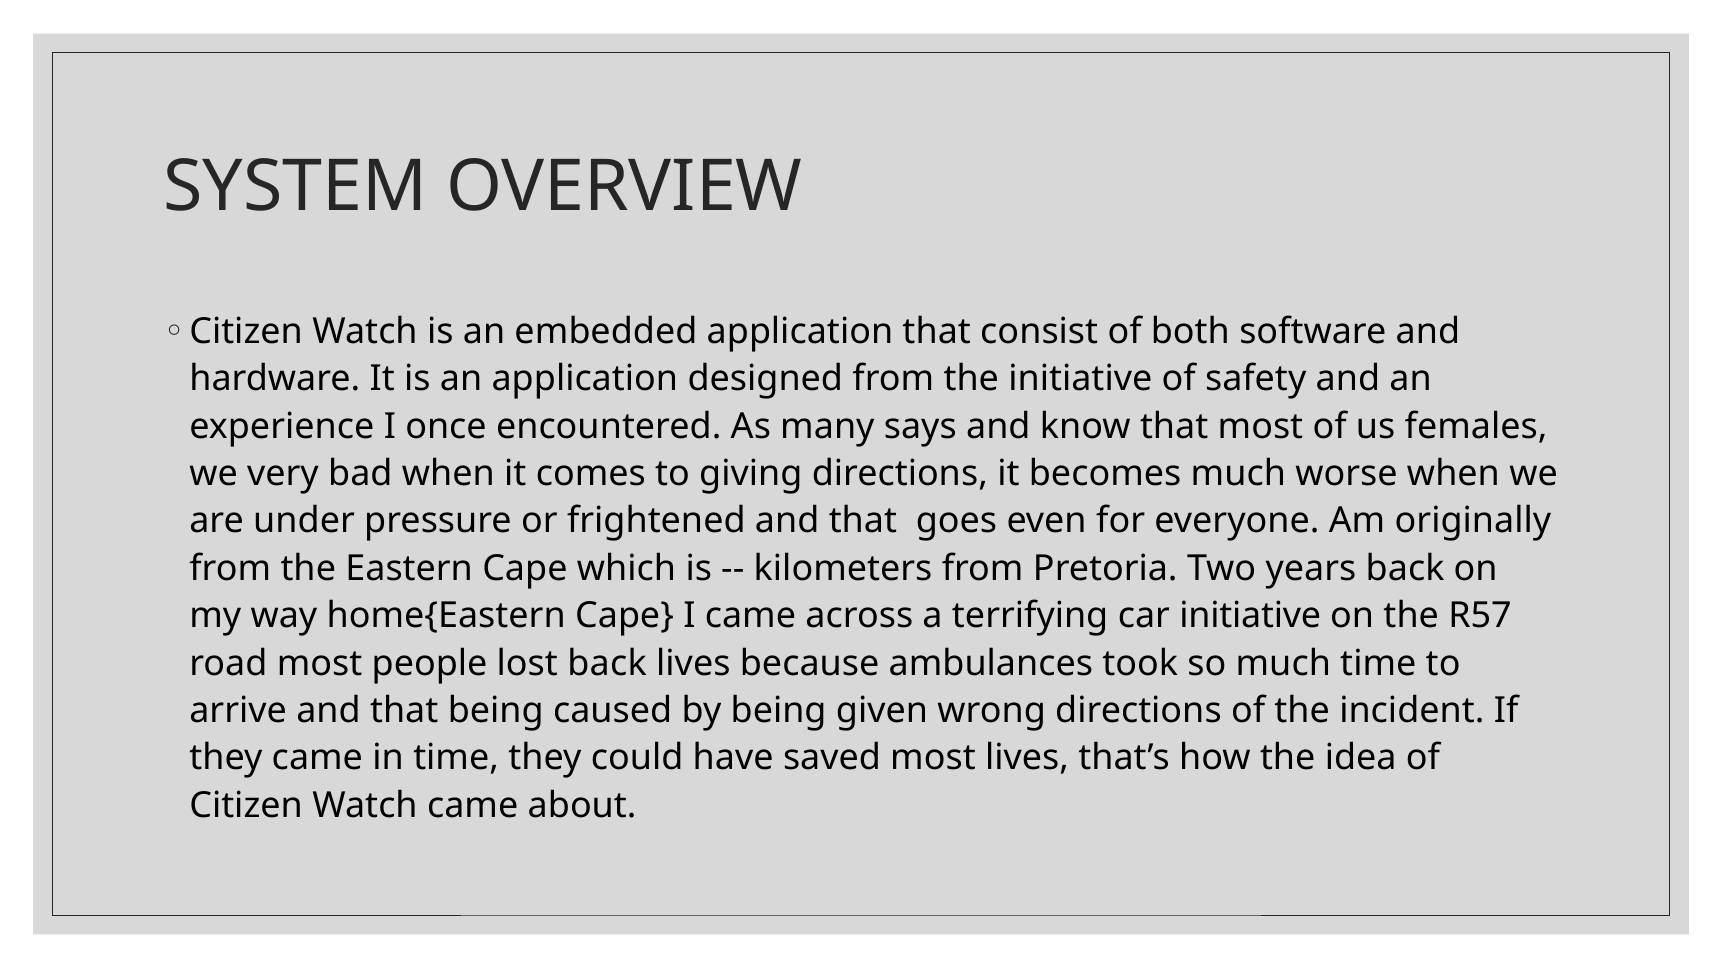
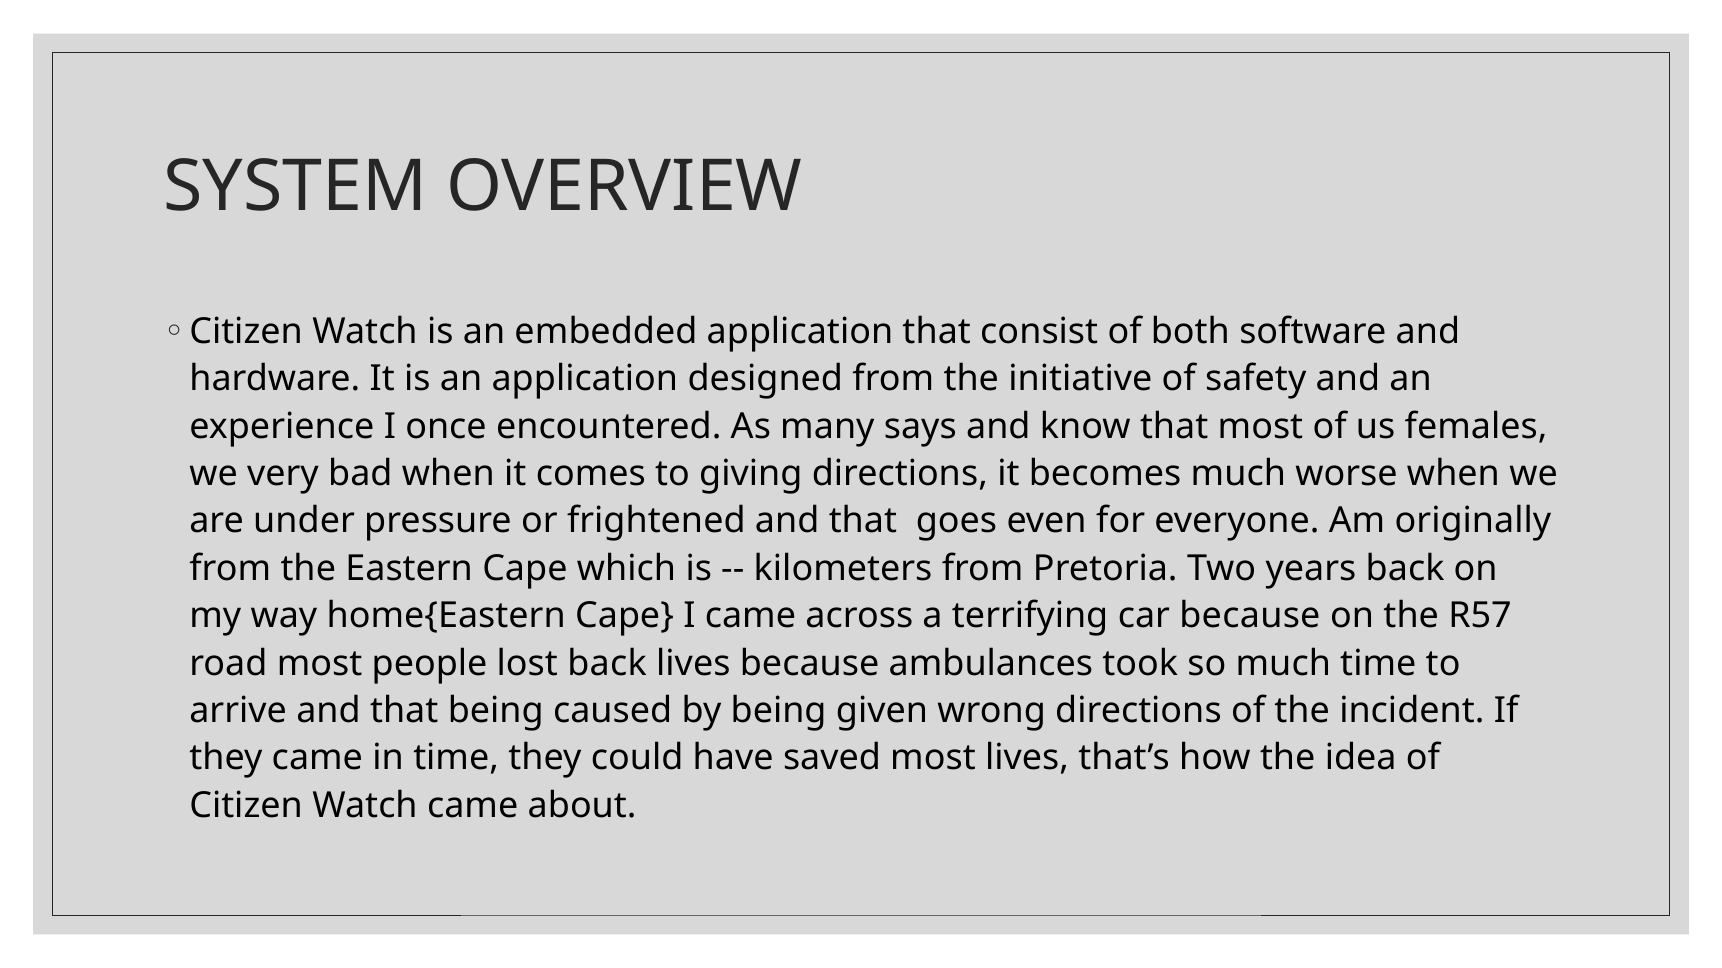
car initiative: initiative -> because
